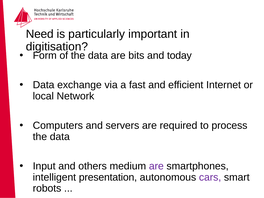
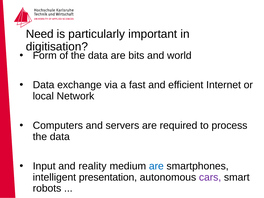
today: today -> world
others: others -> reality
are at (156, 166) colour: purple -> blue
